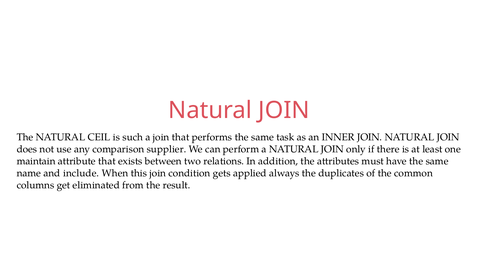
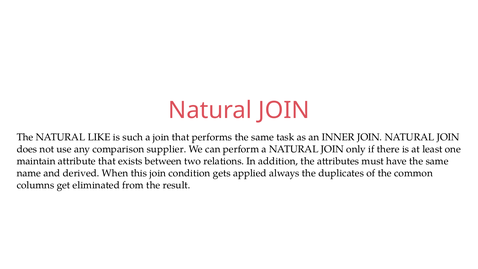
CEIL: CEIL -> LIKE
include: include -> derived
